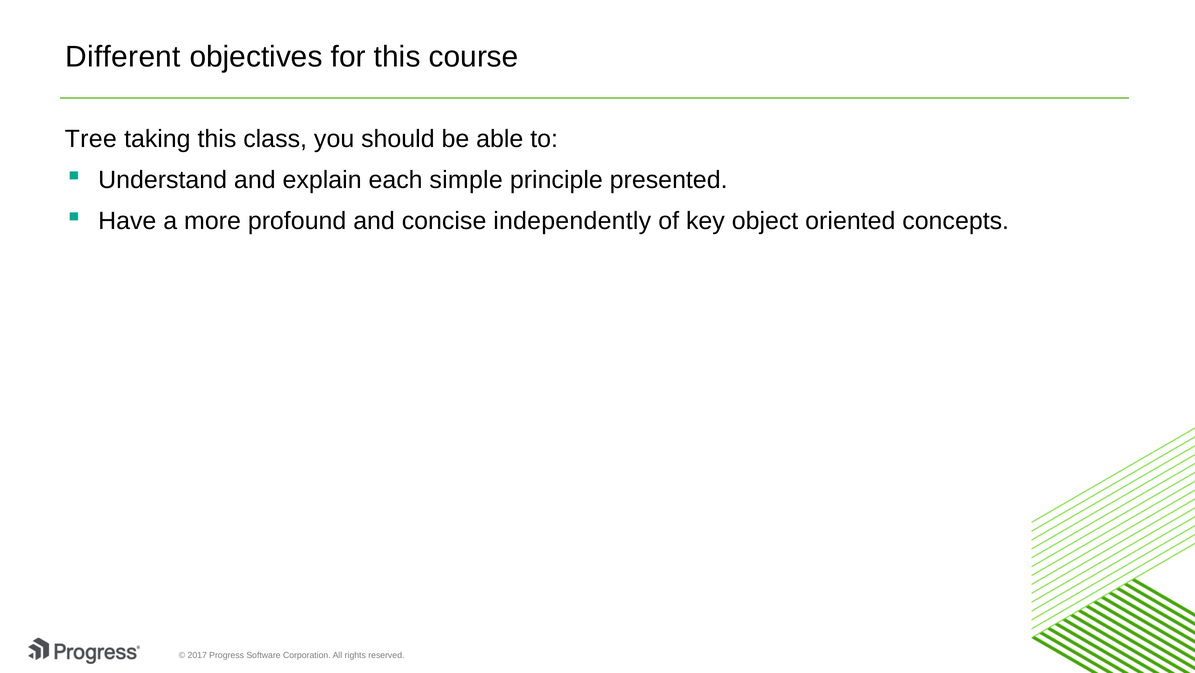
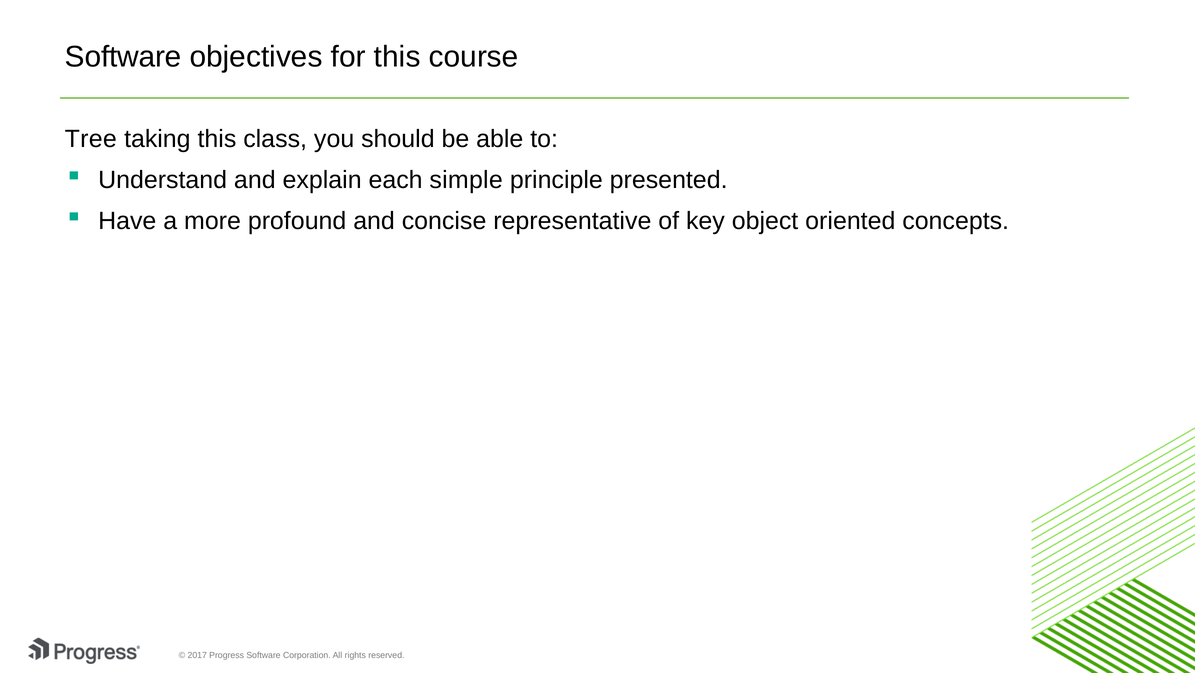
Different at (123, 57): Different -> Software
independently: independently -> representative
